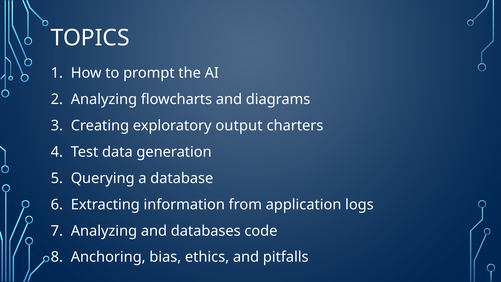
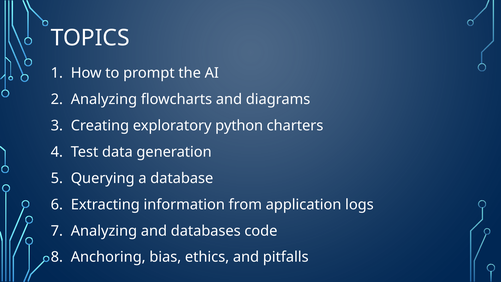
output: output -> python
